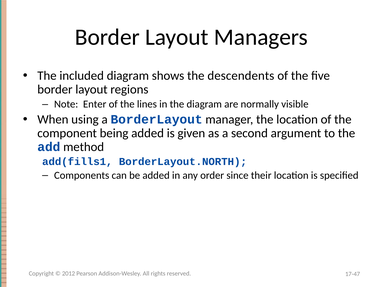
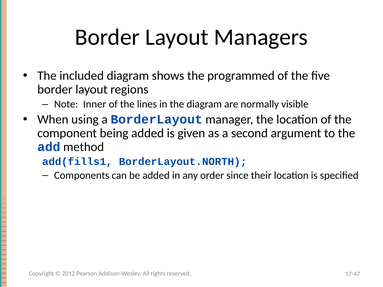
descendents: descendents -> programmed
Enter: Enter -> Inner
